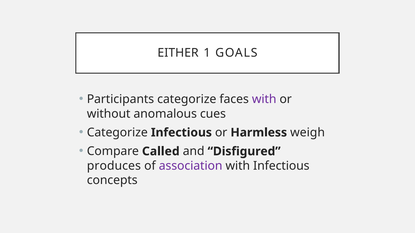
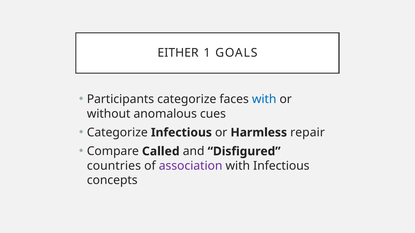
with at (264, 99) colour: purple -> blue
weigh: weigh -> repair
produces: produces -> countries
